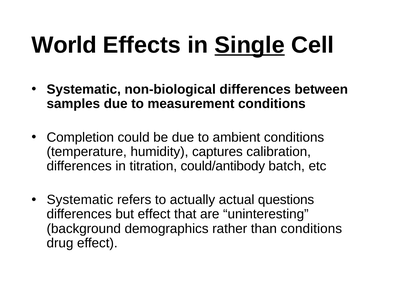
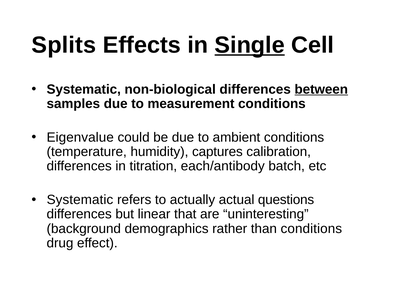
World: World -> Splits
between underline: none -> present
Completion: Completion -> Eigenvalue
could/antibody: could/antibody -> each/antibody
but effect: effect -> linear
